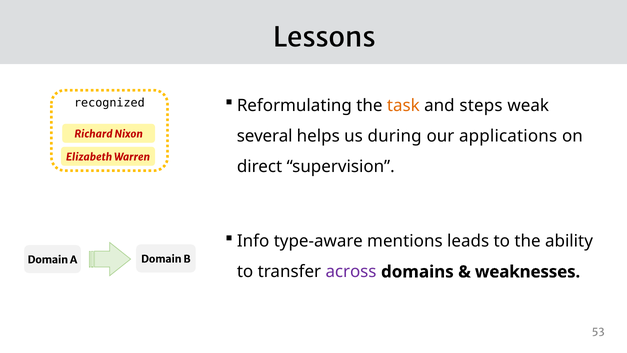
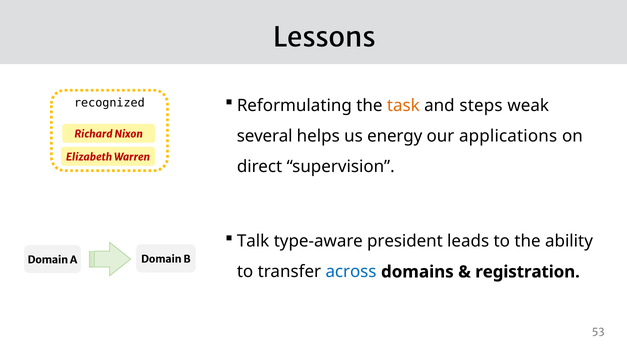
during: during -> energy
Info: Info -> Talk
mentions: mentions -> president
across colour: purple -> blue
weaknesses: weaknesses -> registration
